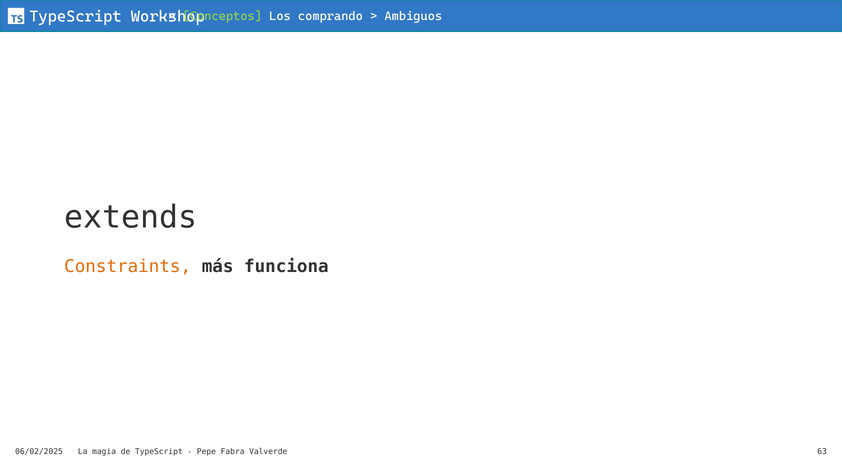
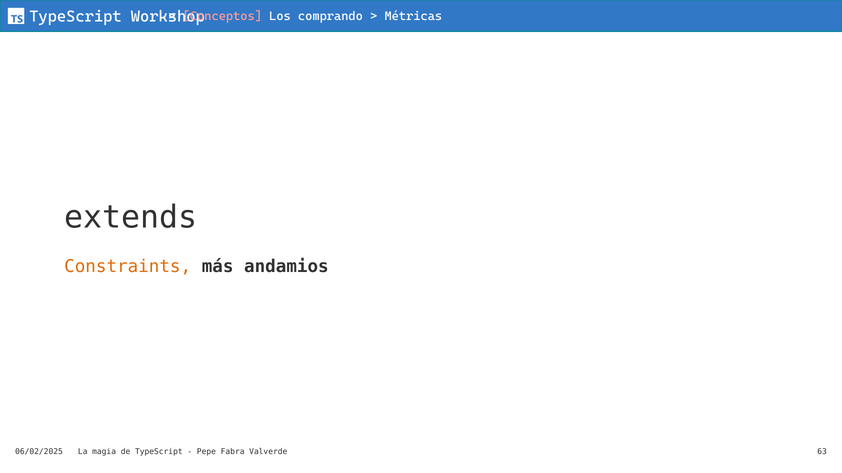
Conceptos colour: light green -> pink
Ambiguos: Ambiguos -> Métricas
funciona: funciona -> andamios
